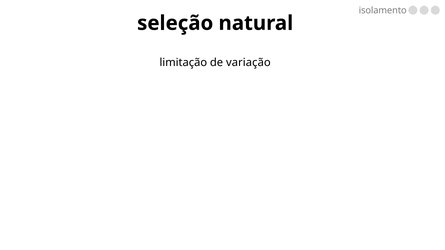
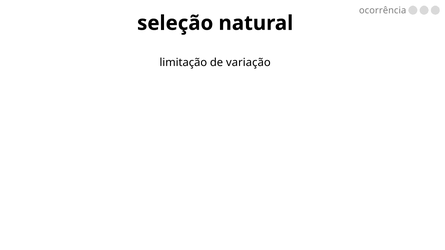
isolamento: isolamento -> ocorrência
